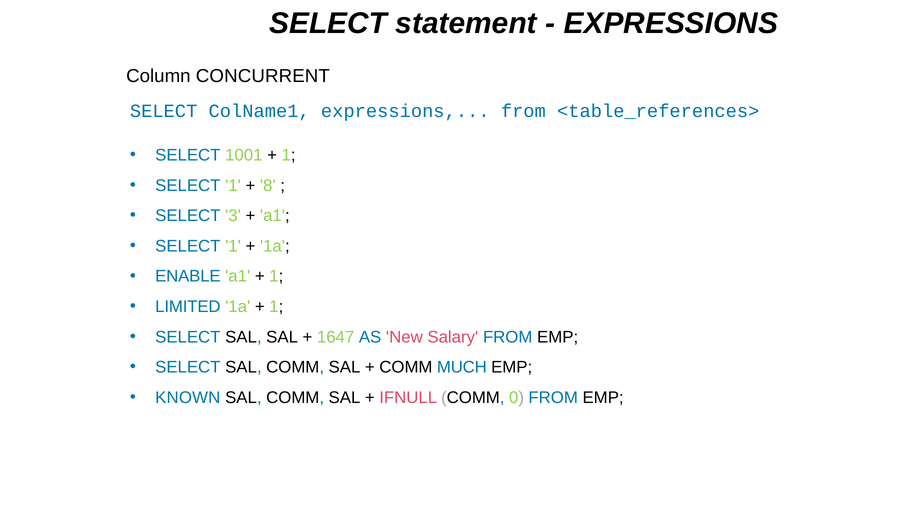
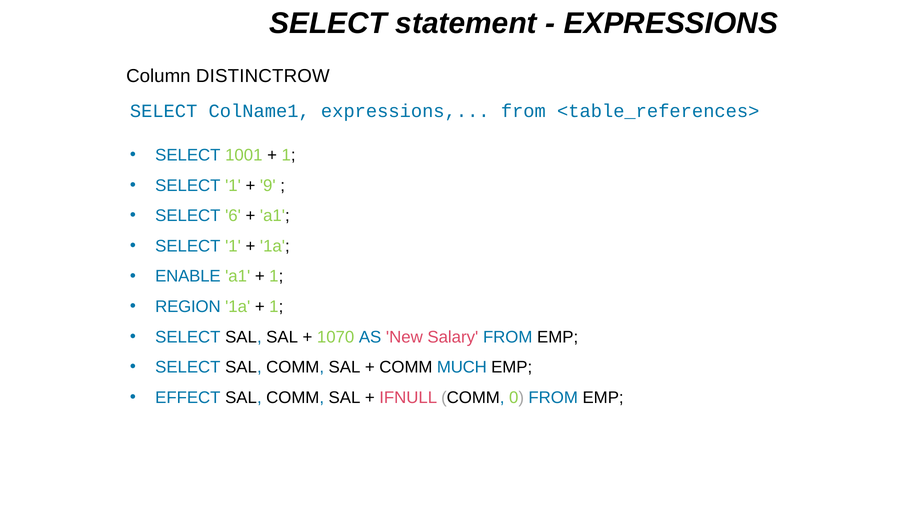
CONCURRENT: CONCURRENT -> DISTINCTROW
8: 8 -> 9
3: 3 -> 6
LIMITED: LIMITED -> REGION
1647: 1647 -> 1070
KNOWN: KNOWN -> EFFECT
